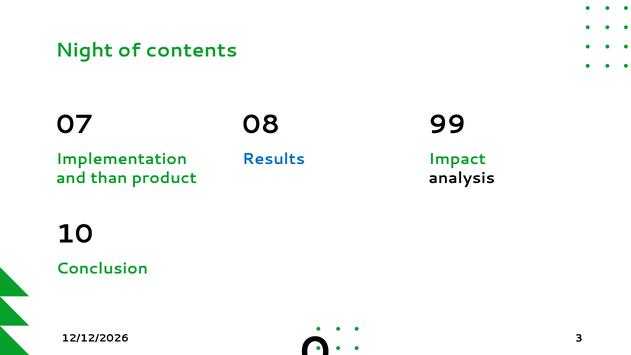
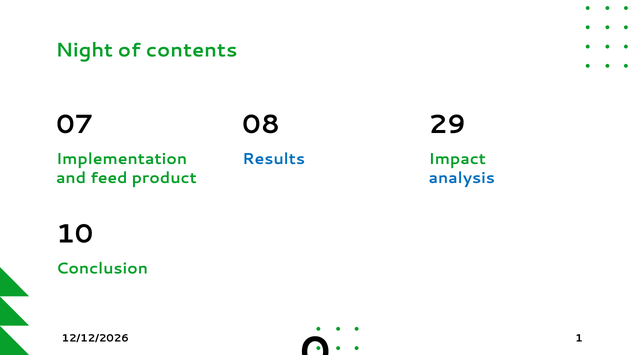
99: 99 -> 29
than: than -> feed
analysis colour: black -> blue
3 at (579, 338): 3 -> 1
